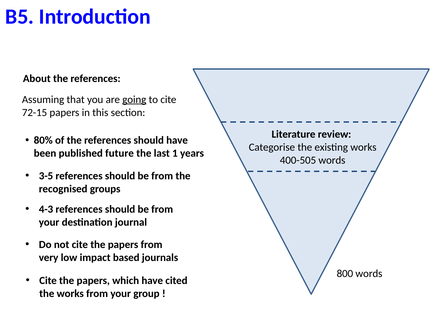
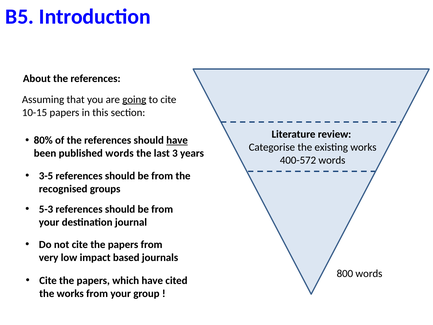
72-15: 72-15 -> 10-15
have at (177, 140) underline: none -> present
published future: future -> words
1: 1 -> 3
400-505: 400-505 -> 400-572
4-3: 4-3 -> 5-3
